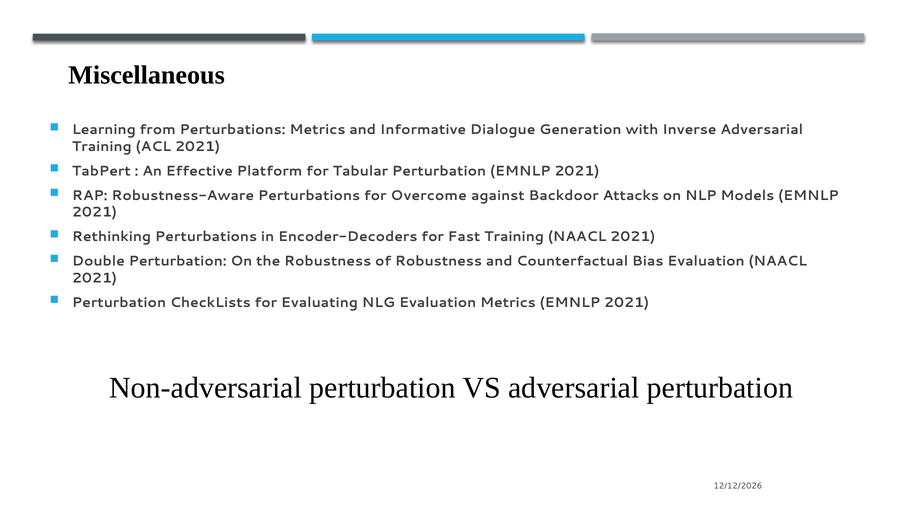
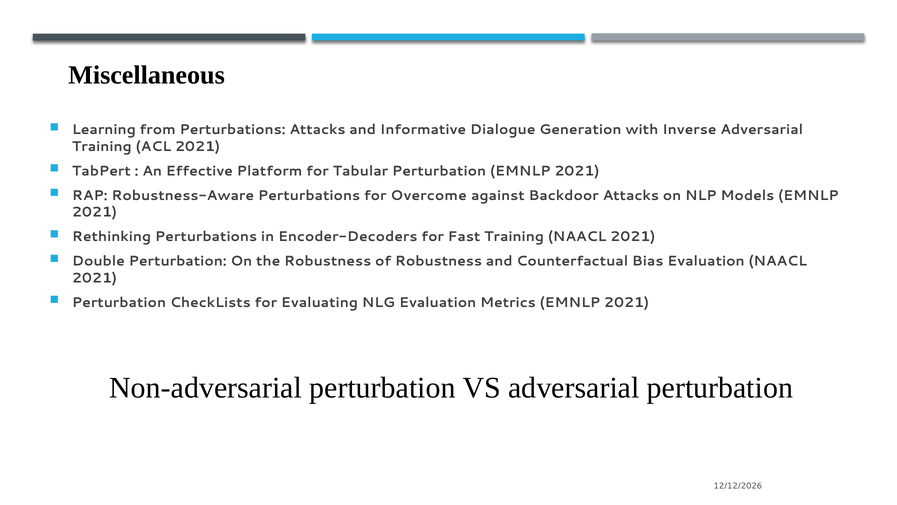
Perturbations Metrics: Metrics -> Attacks
